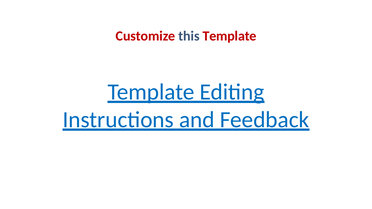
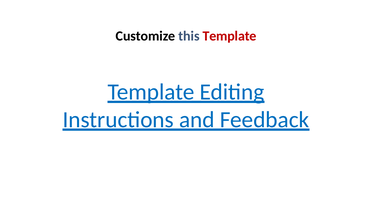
Customize colour: red -> black
